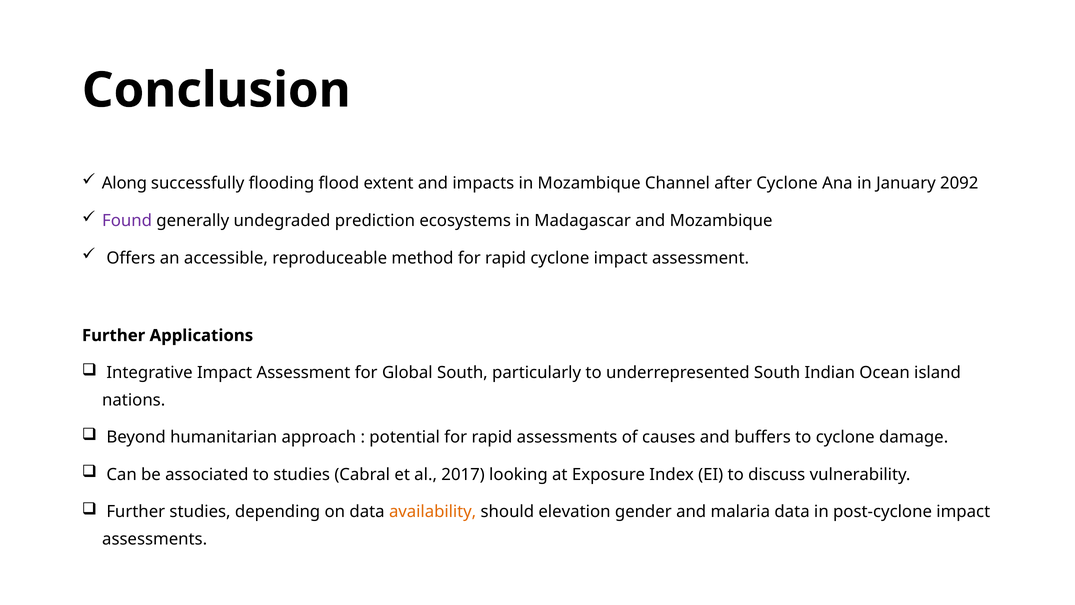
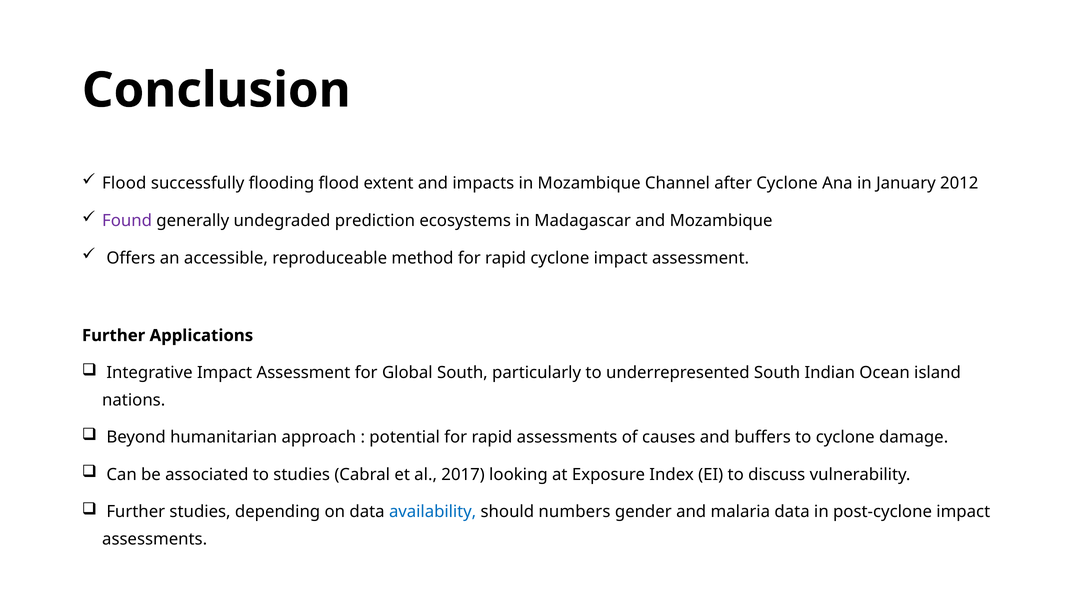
Along at (124, 183): Along -> Flood
2092: 2092 -> 2012
availability colour: orange -> blue
elevation: elevation -> numbers
